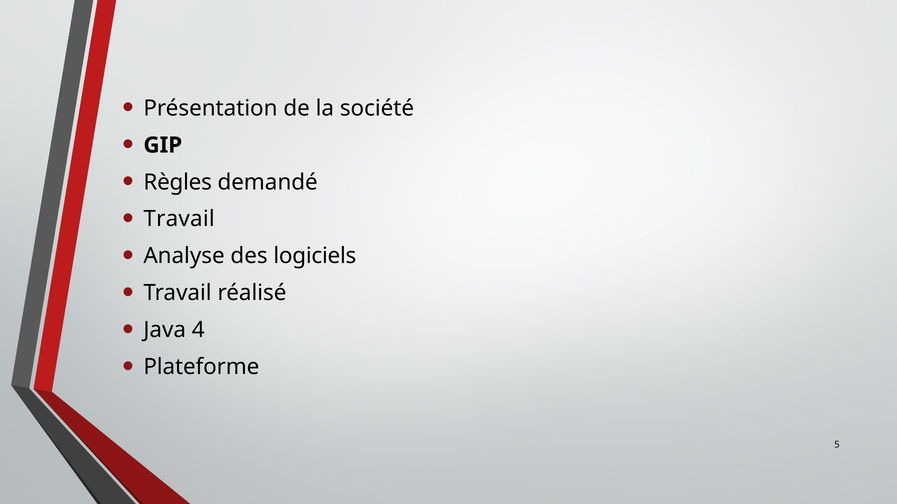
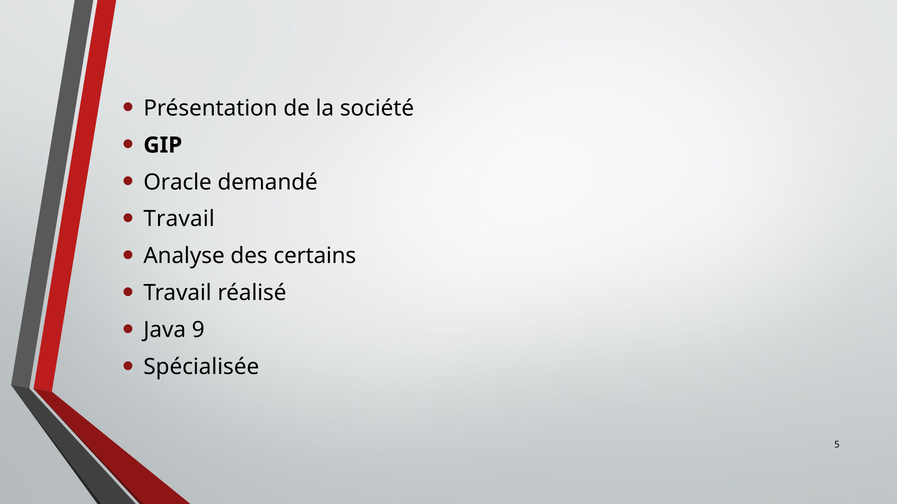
Règles: Règles -> Oracle
logiciels: logiciels -> certains
4: 4 -> 9
Plateforme: Plateforme -> Spécialisée
